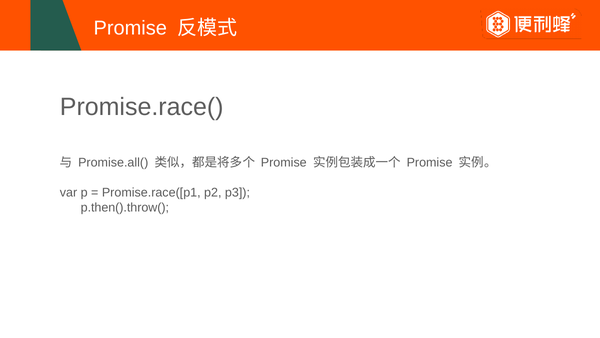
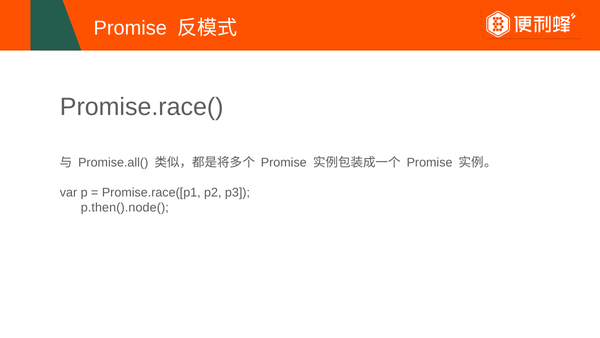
p.then().throw(: p.then().throw( -> p.then().node(
